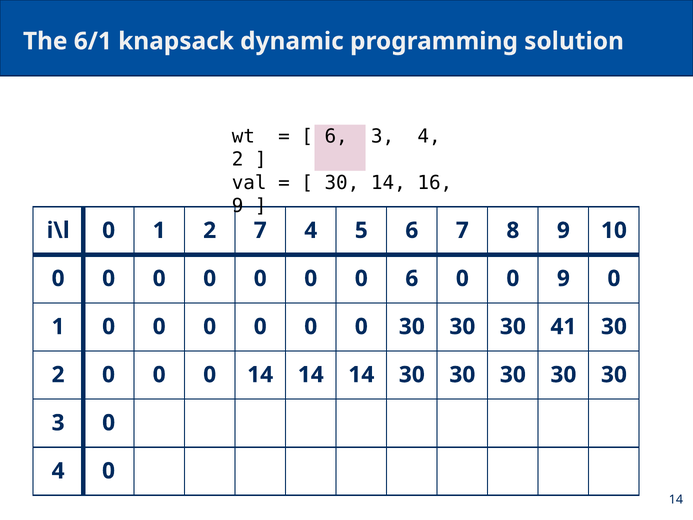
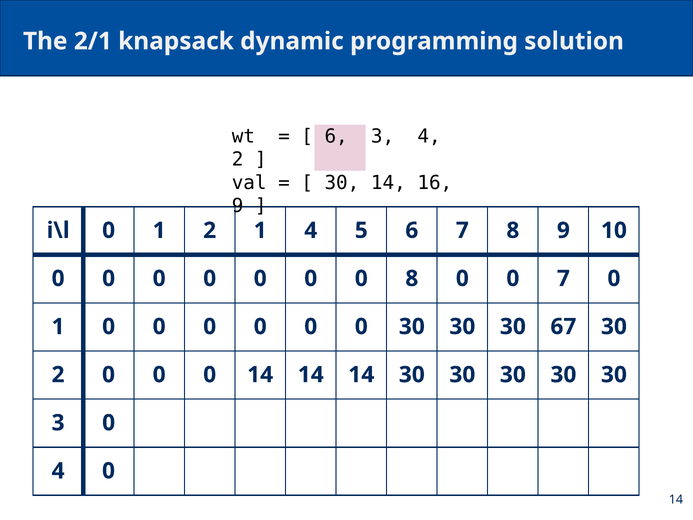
6/1: 6/1 -> 2/1
2 7: 7 -> 1
0 6: 6 -> 8
0 9: 9 -> 7
41: 41 -> 67
